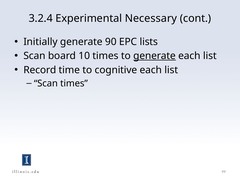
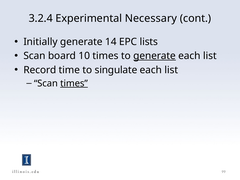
90: 90 -> 14
cognitive: cognitive -> singulate
times at (74, 83) underline: none -> present
